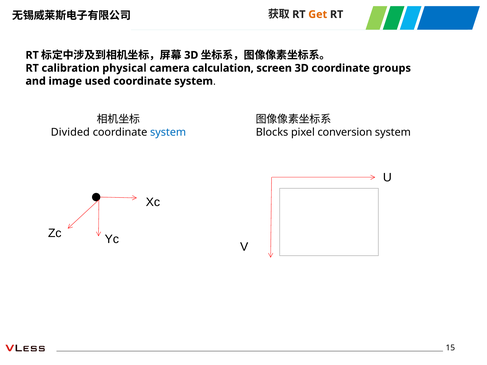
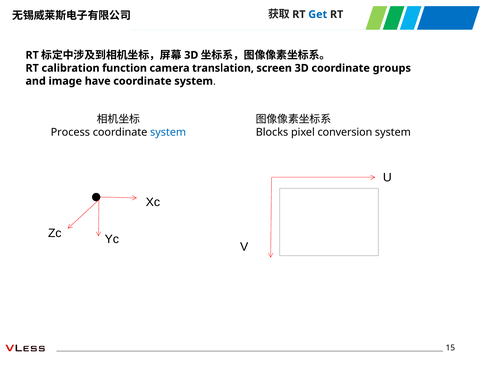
Get colour: orange -> blue
physical: physical -> function
calculation: calculation -> translation
used: used -> have
Divided: Divided -> Process
